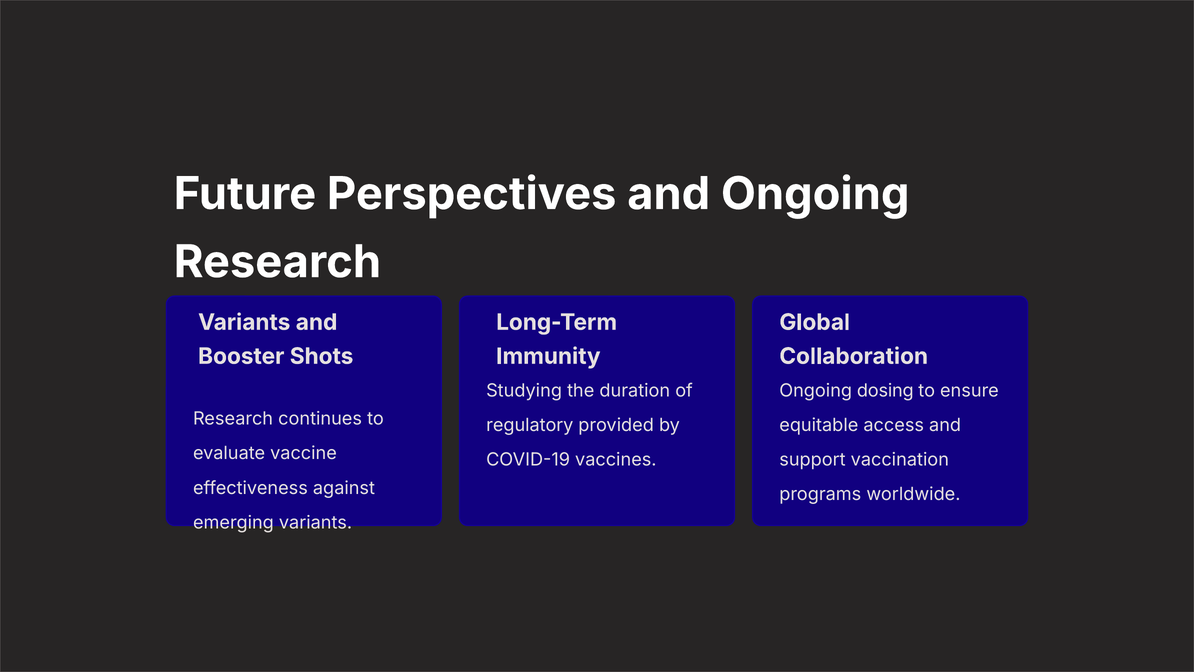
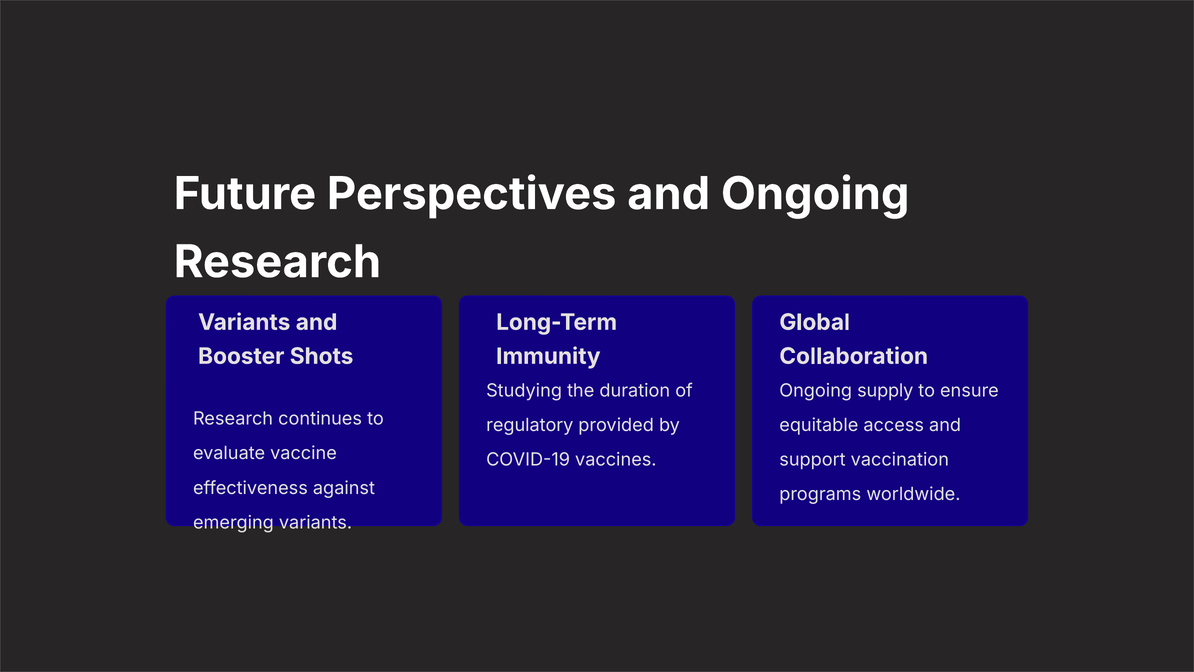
dosing: dosing -> supply
